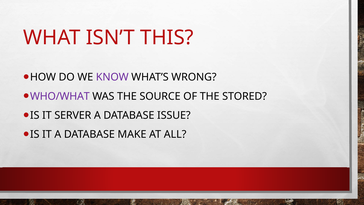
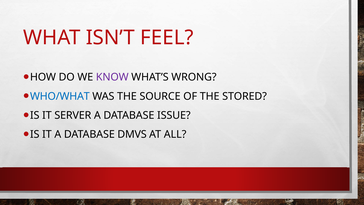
THIS: THIS -> FEEL
WHO/WHAT colour: purple -> blue
MAKE: MAKE -> DMVS
